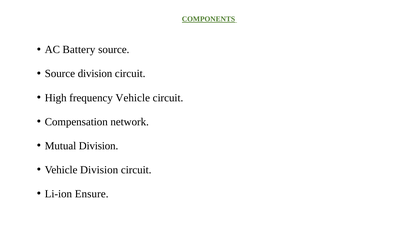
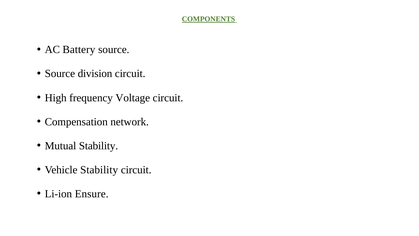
frequency Vehicle: Vehicle -> Voltage
Mutual Division: Division -> Stability
Vehicle Division: Division -> Stability
